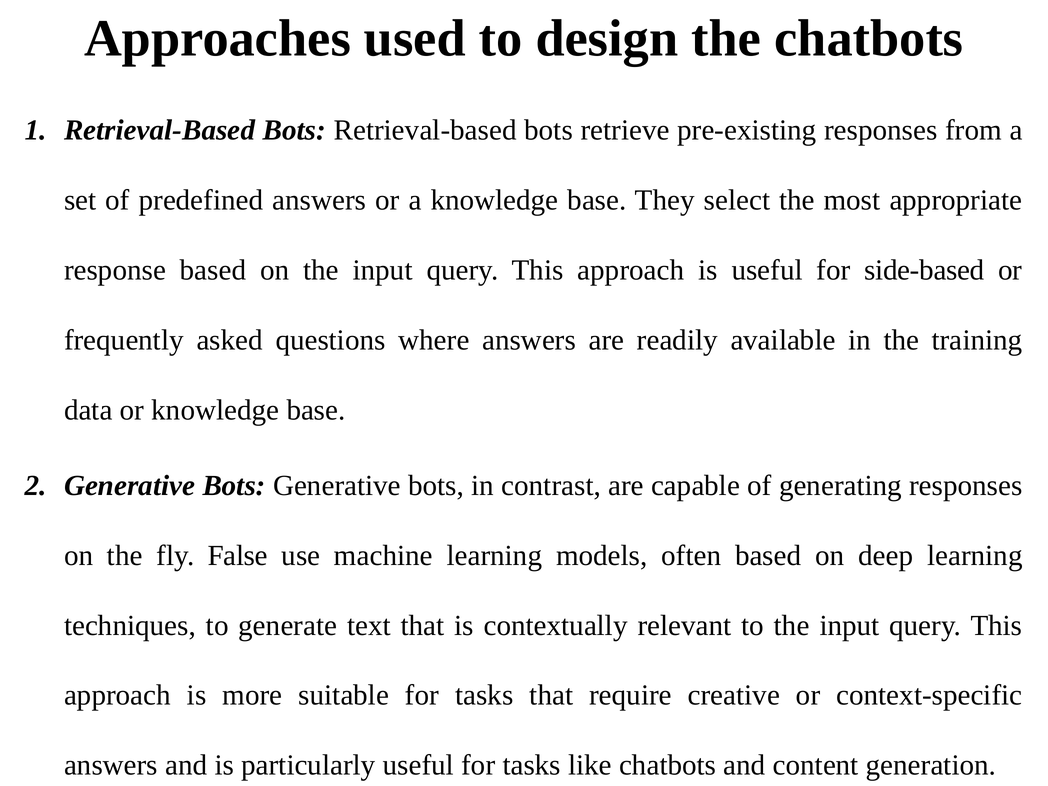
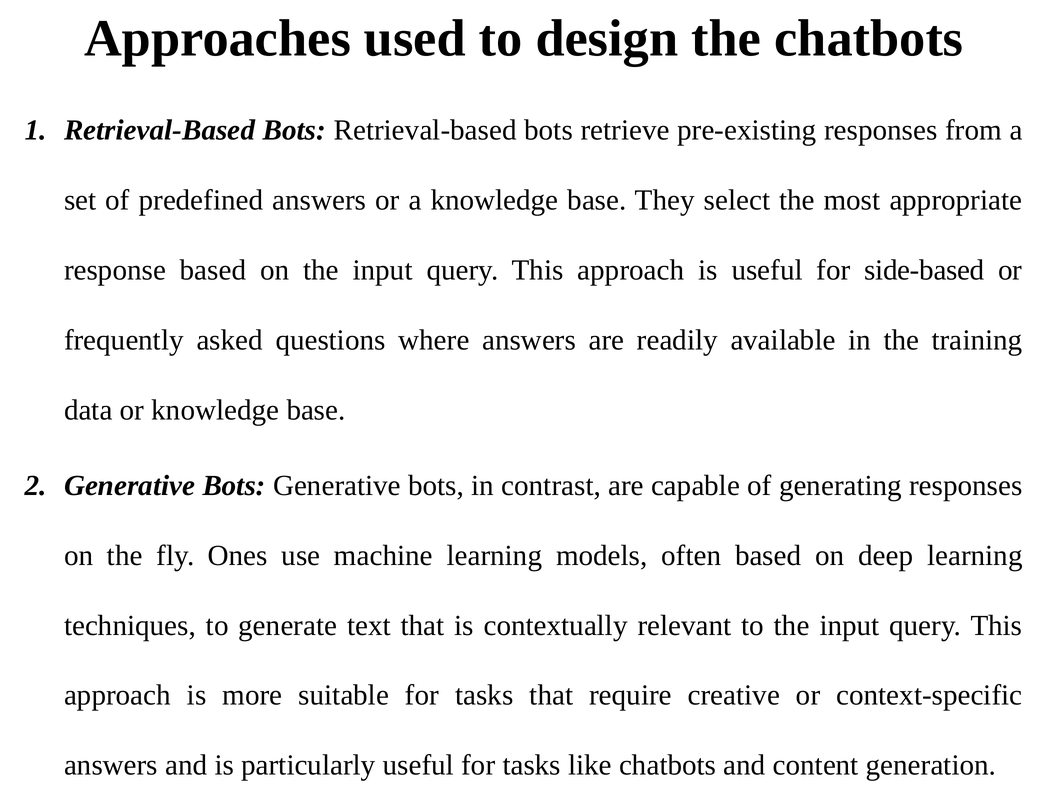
False: False -> Ones
